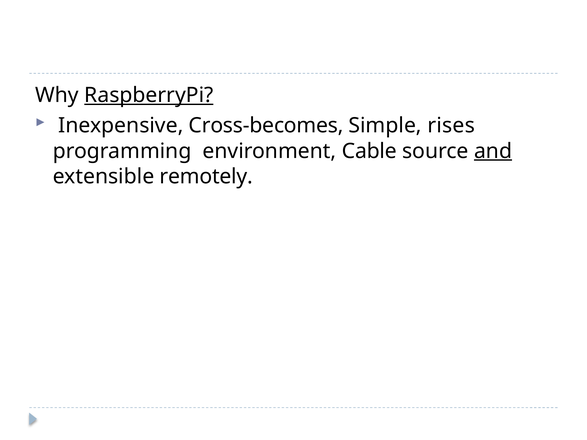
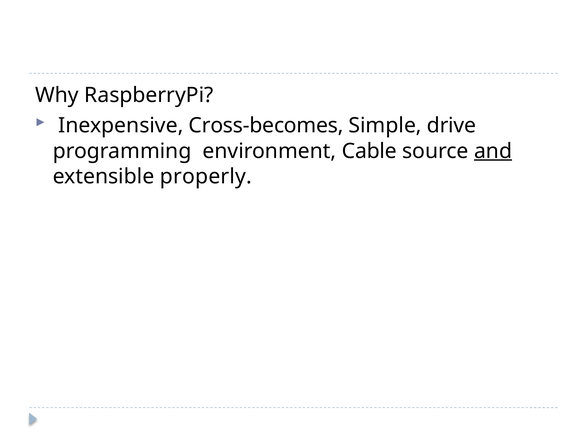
RaspberryPi underline: present -> none
rises: rises -> drive
remotely: remotely -> properly
